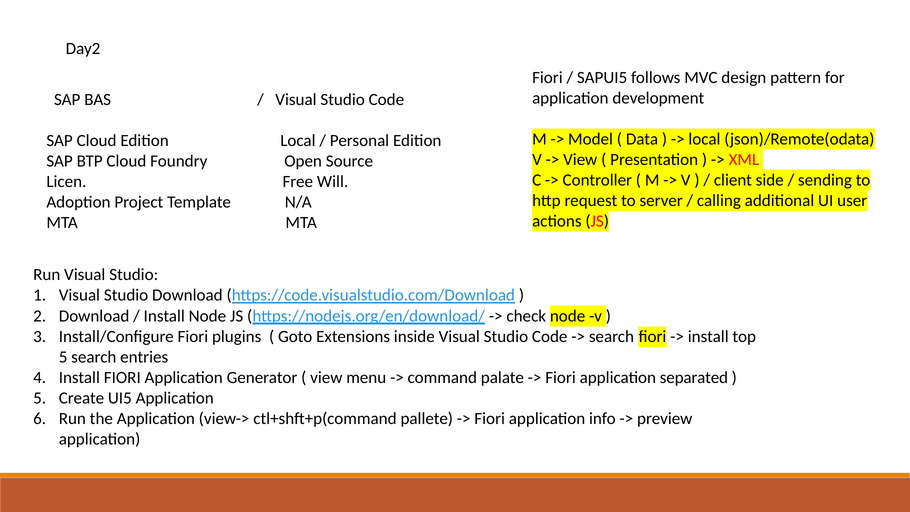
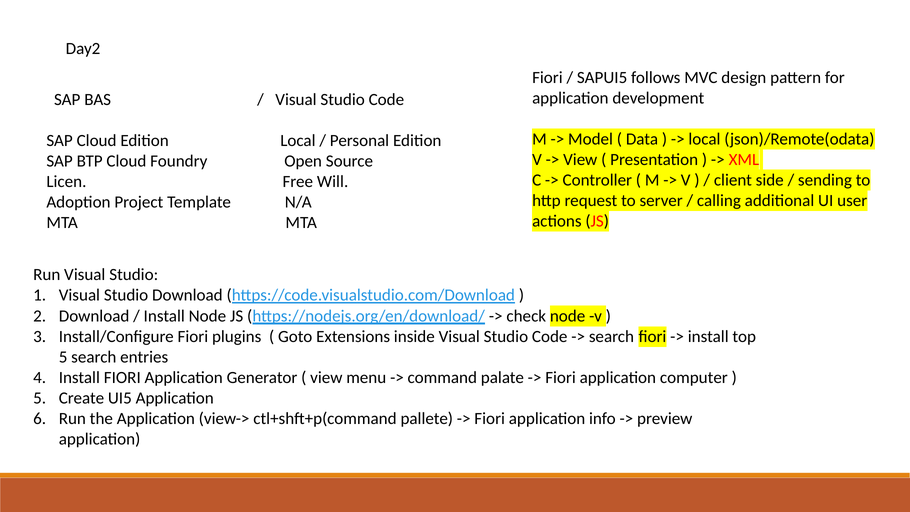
separated: separated -> computer
